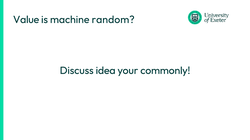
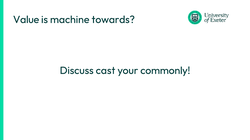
random: random -> towards
idea: idea -> cast
